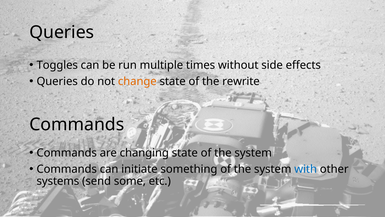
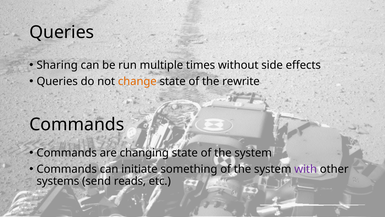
Toggles: Toggles -> Sharing
with colour: blue -> purple
some: some -> reads
